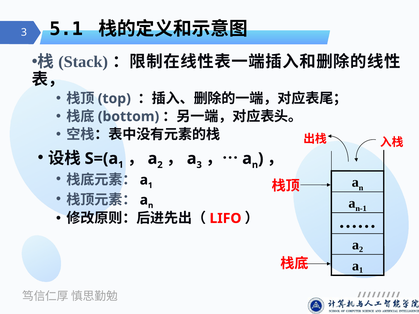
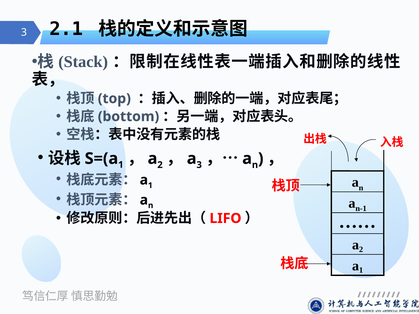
5.1: 5.1 -> 2.1
